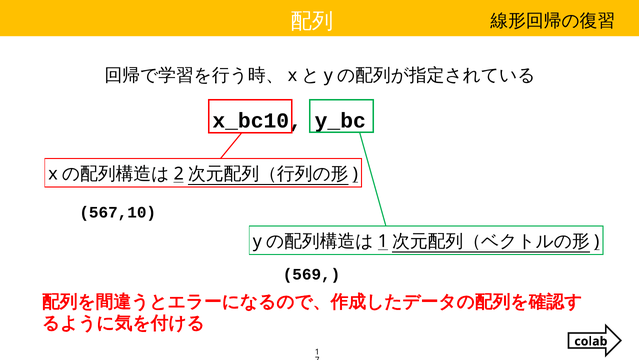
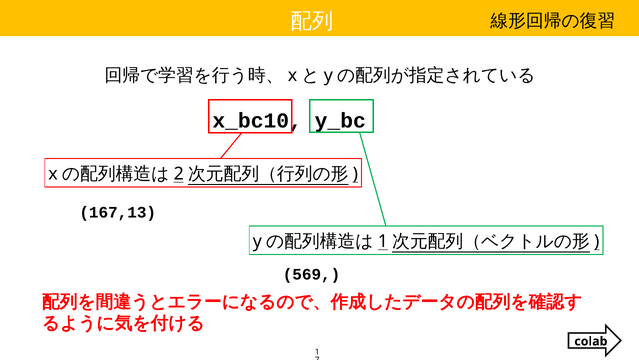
567,10: 567,10 -> 167,13
